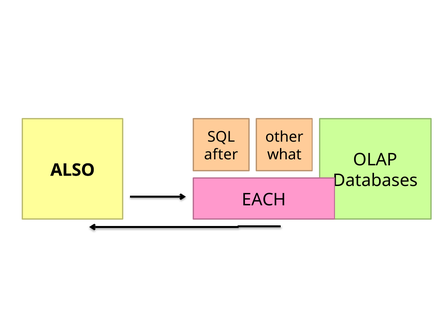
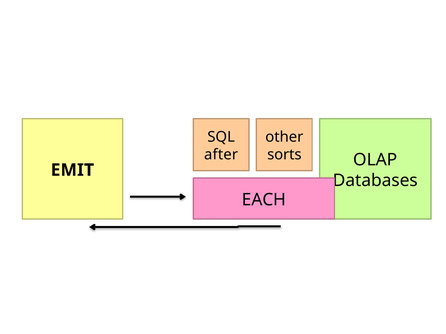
what: what -> sorts
ALSO: ALSO -> EMIT
